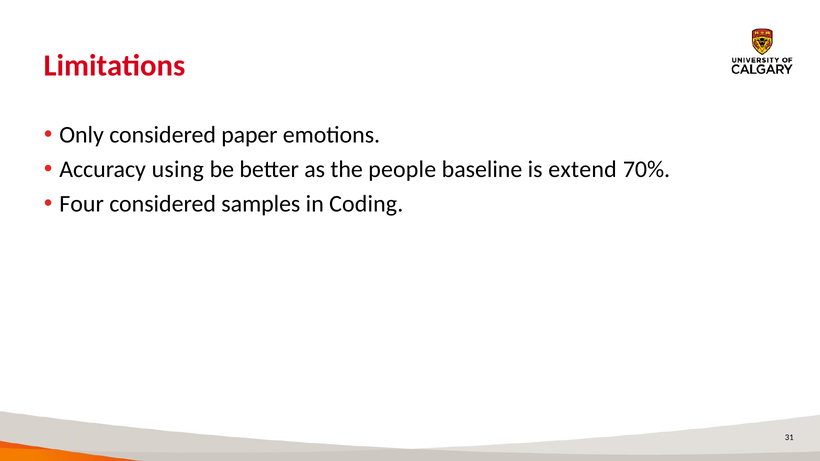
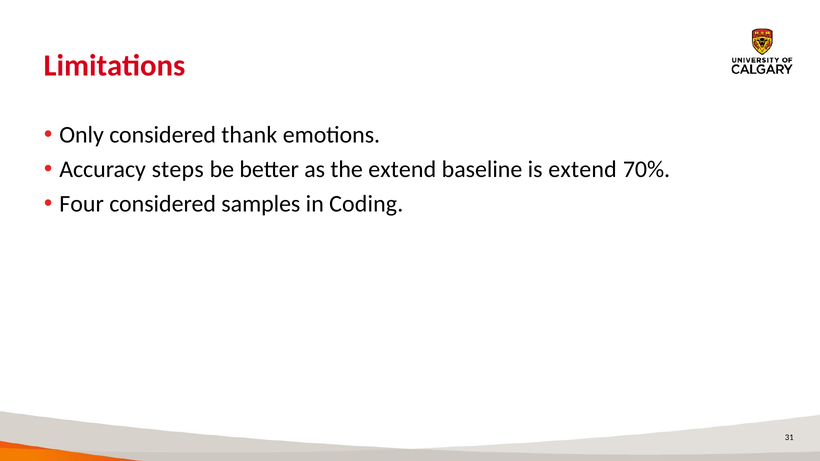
paper: paper -> thank
using: using -> steps
the people: people -> extend
